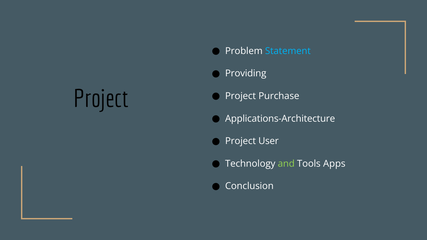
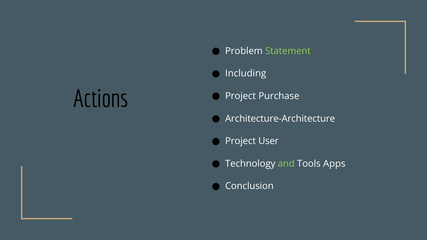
Statement colour: light blue -> light green
Providing: Providing -> Including
Project at (101, 99): Project -> Actions
Applications-Architecture: Applications-Architecture -> Architecture-Architecture
